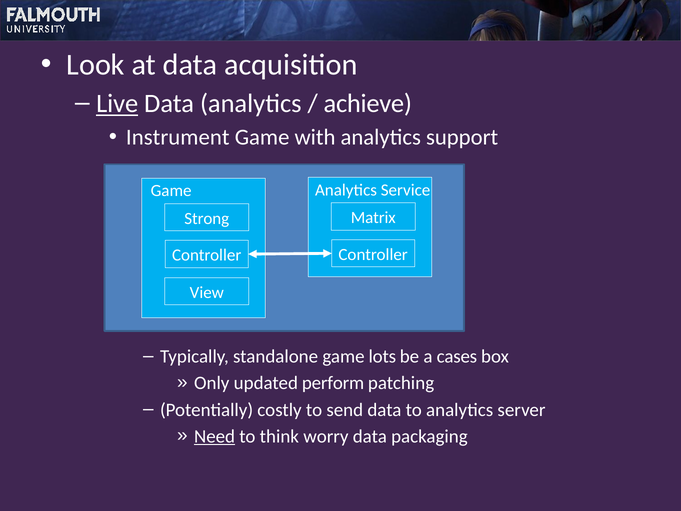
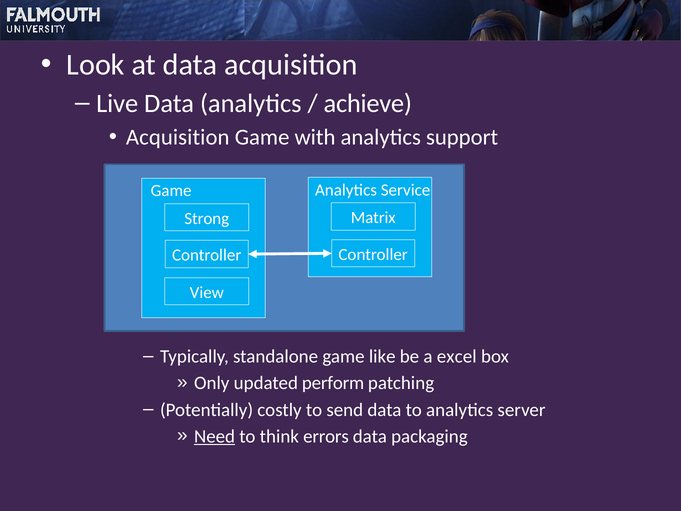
Live underline: present -> none
Instrument at (178, 137): Instrument -> Acquisition
lots: lots -> like
cases: cases -> excel
worry: worry -> errors
